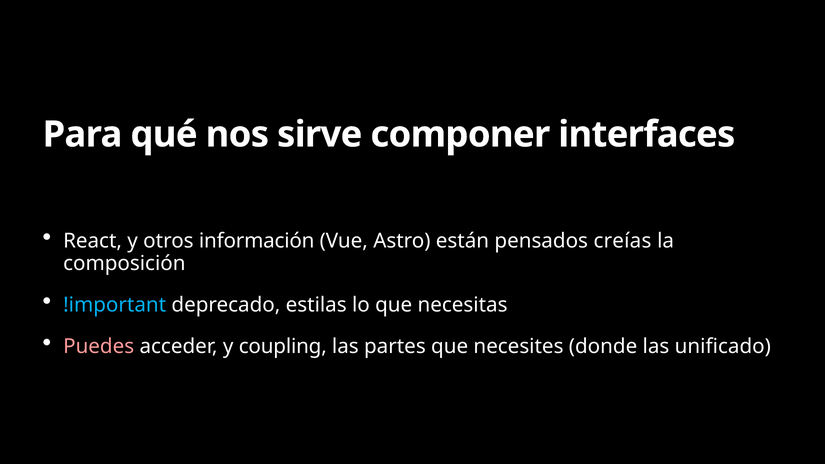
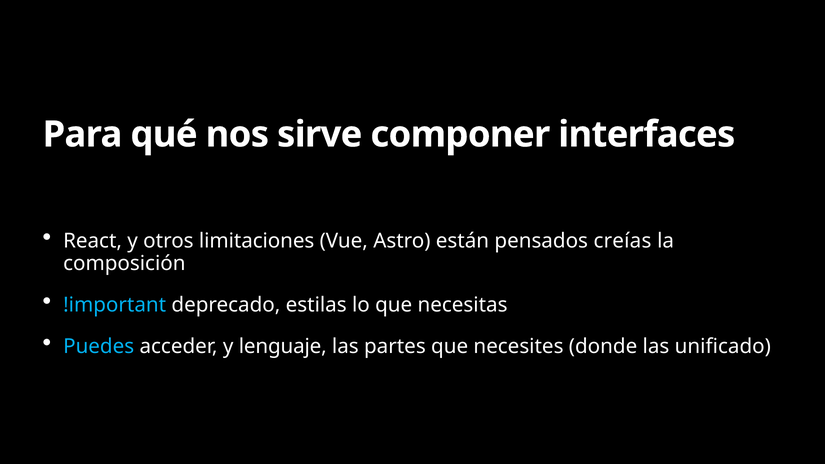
información: información -> limitaciones
Puedes colour: pink -> light blue
coupling: coupling -> lenguaje
